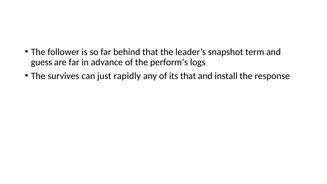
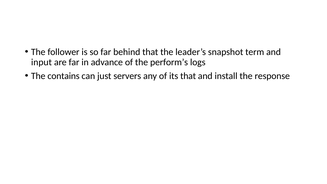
guess: guess -> input
survives: survives -> contains
rapidly: rapidly -> servers
